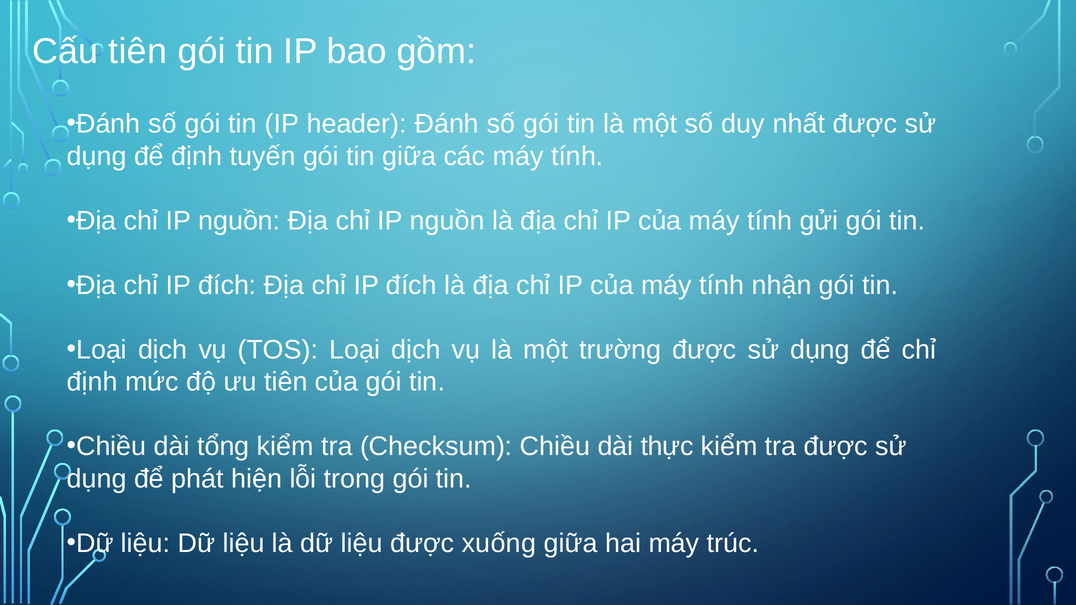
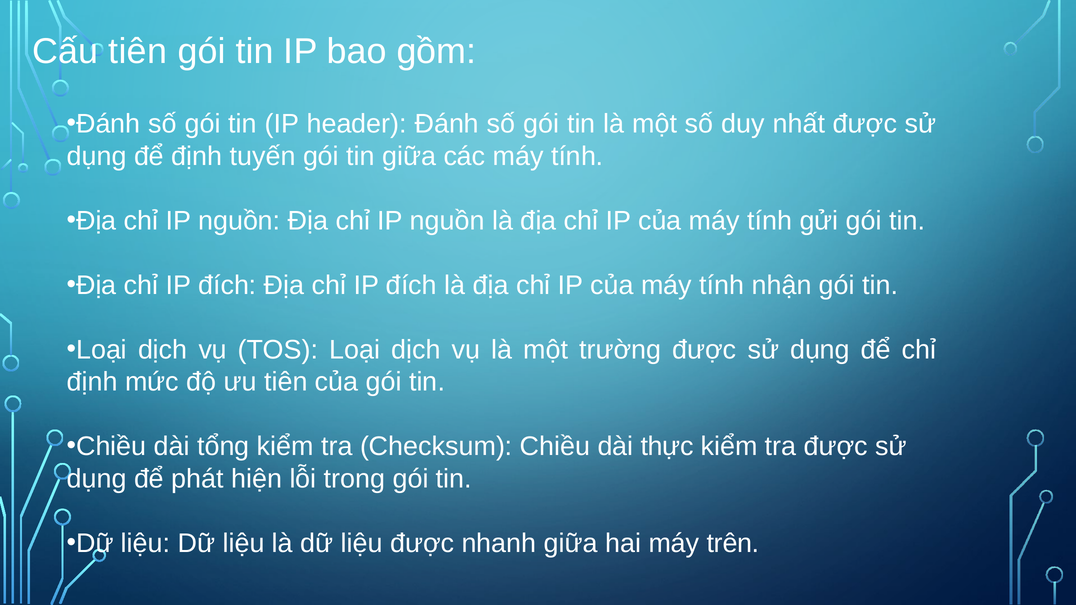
xuống: xuống -> nhanh
trúc: trúc -> trên
